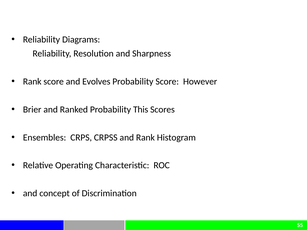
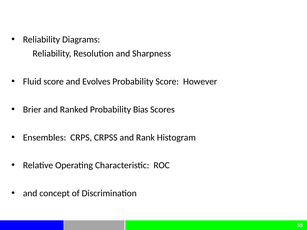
Rank at (32, 82): Rank -> Fluid
This: This -> Bias
